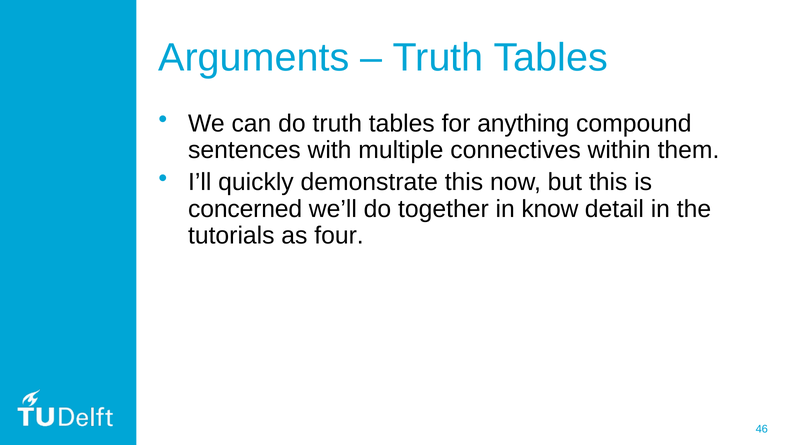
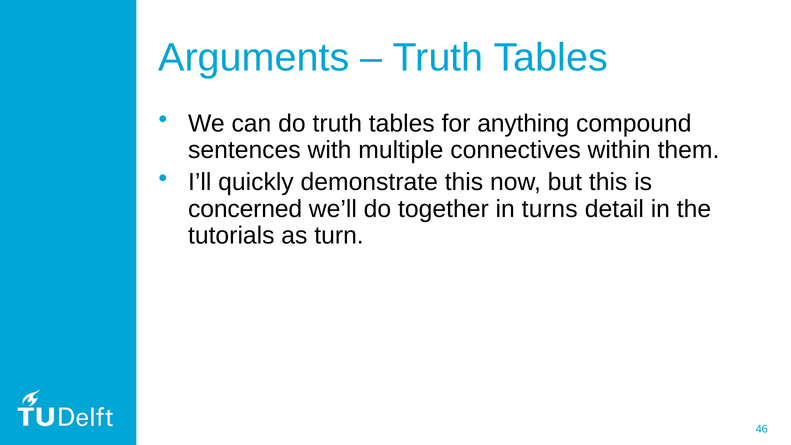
know: know -> turns
four: four -> turn
